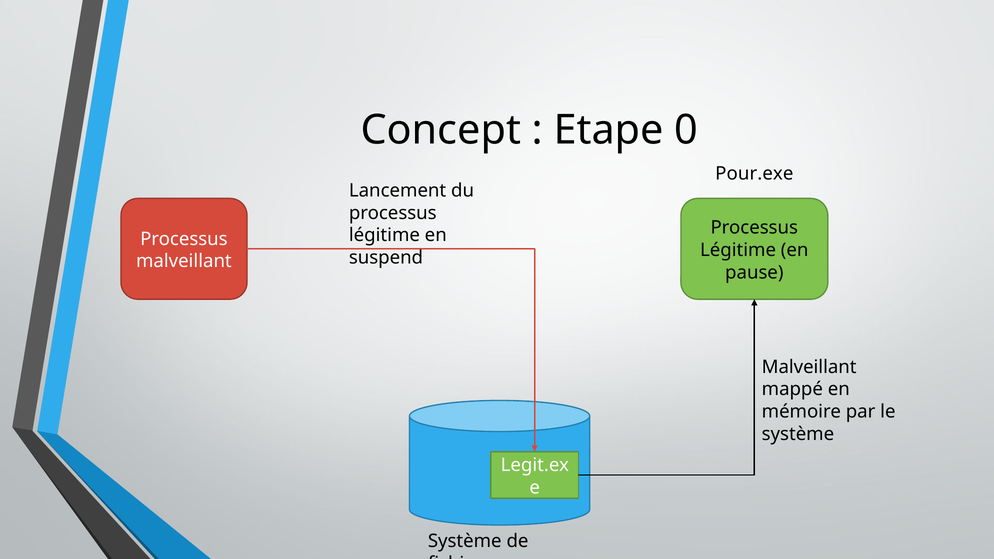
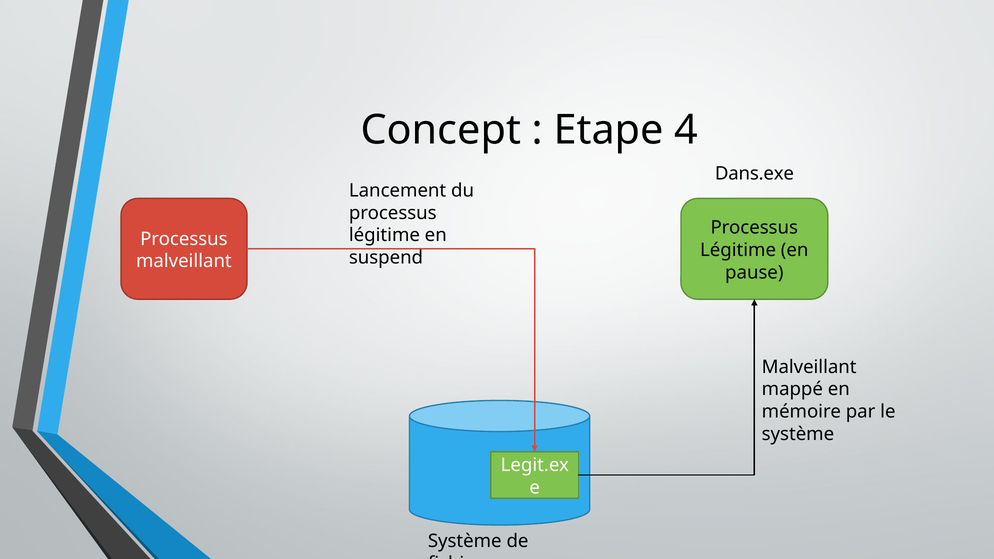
0: 0 -> 4
Pour.exe: Pour.exe -> Dans.exe
